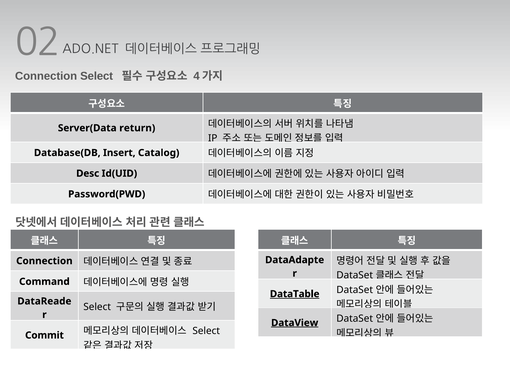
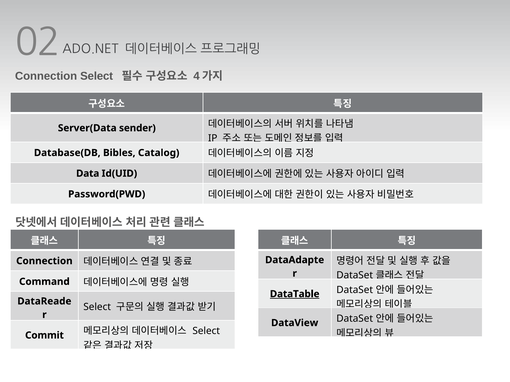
return: return -> sender
Insert: Insert -> Bibles
Desc: Desc -> Data
DataView underline: present -> none
